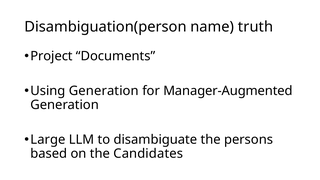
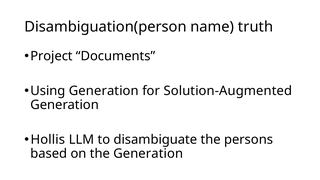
Manager-Augmented: Manager-Augmented -> Solution-Augmented
Large: Large -> Hollis
the Candidates: Candidates -> Generation
